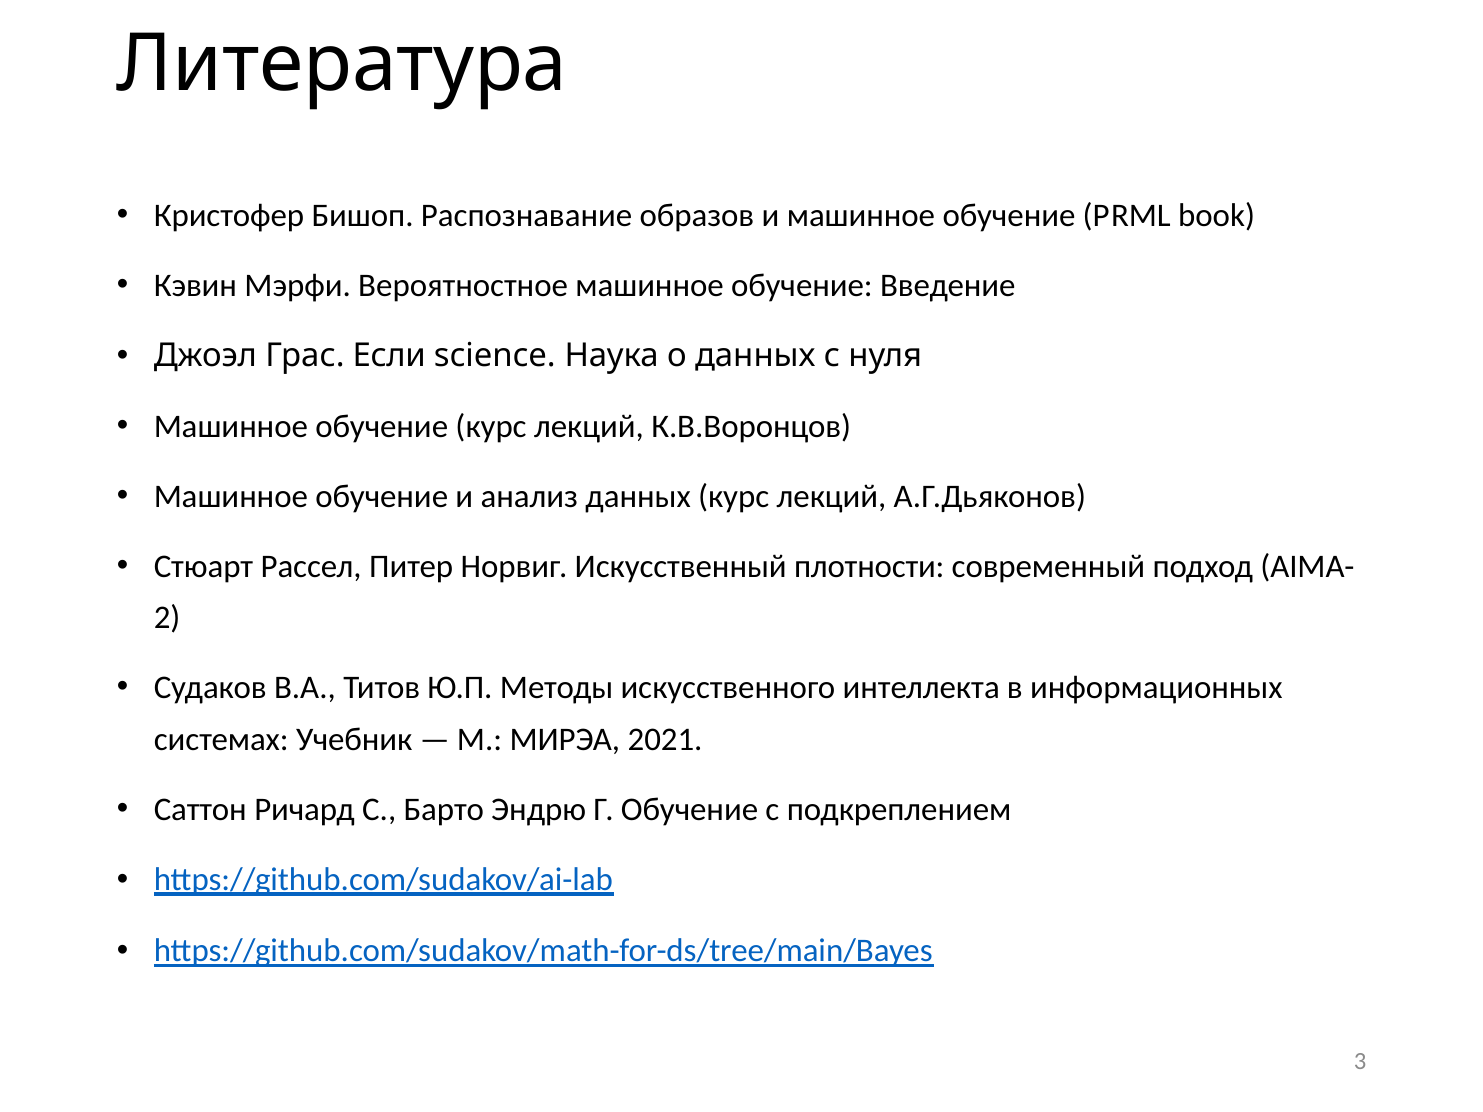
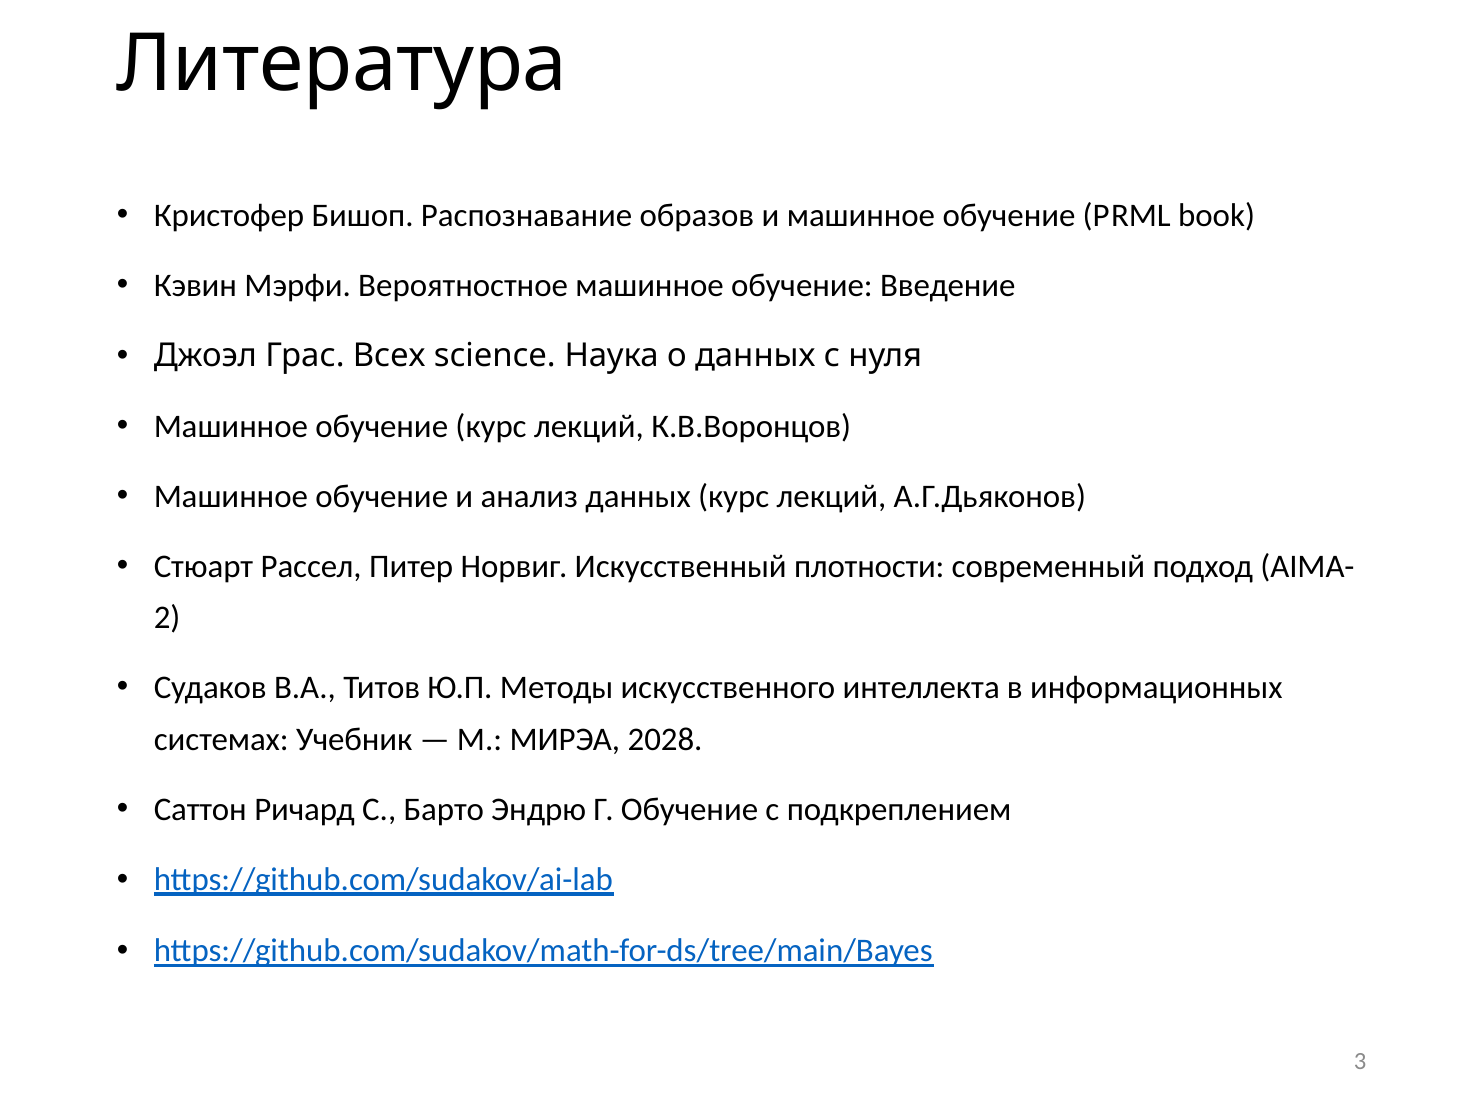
Если: Если -> Всех
2021: 2021 -> 2028
